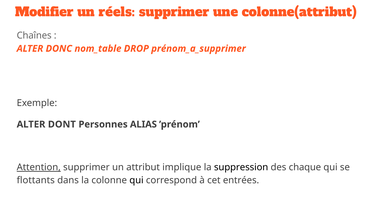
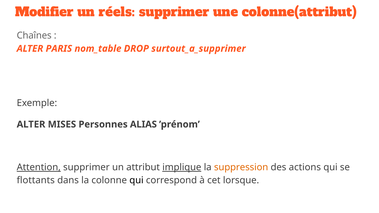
DONC: DONC -> PARIS
prénom_a_supprimer: prénom_a_supprimer -> surtout_a_supprimer
DONT: DONT -> MISES
implique underline: none -> present
suppression colour: black -> orange
chaque: chaque -> actions
entrées: entrées -> lorsque
